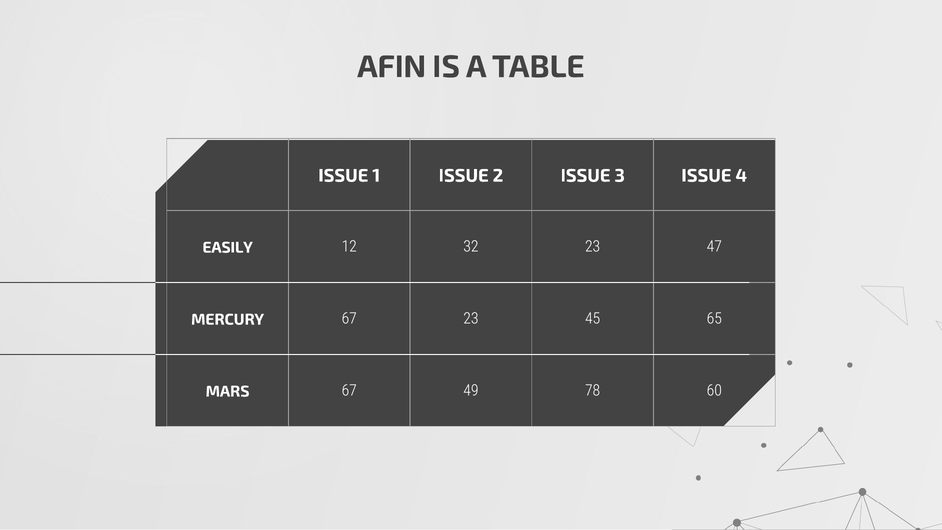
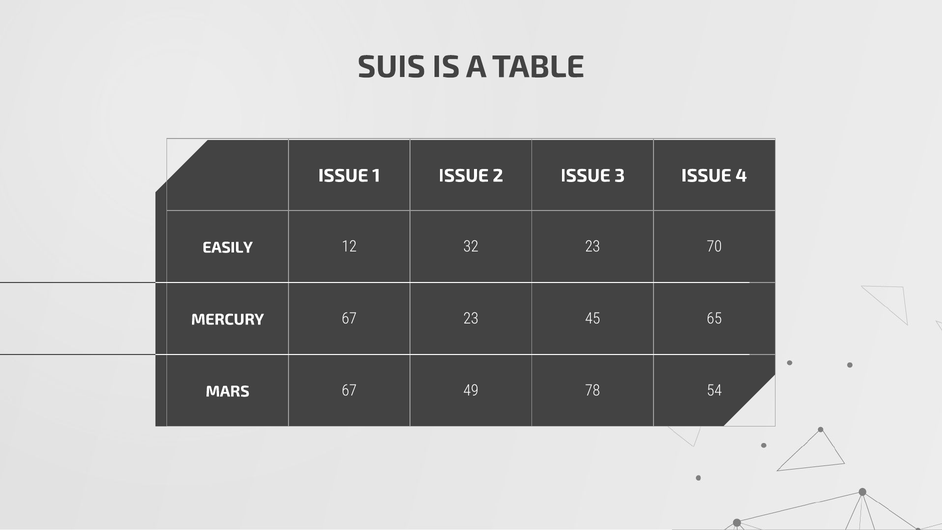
AFIN: AFIN -> SUIS
47: 47 -> 70
60: 60 -> 54
